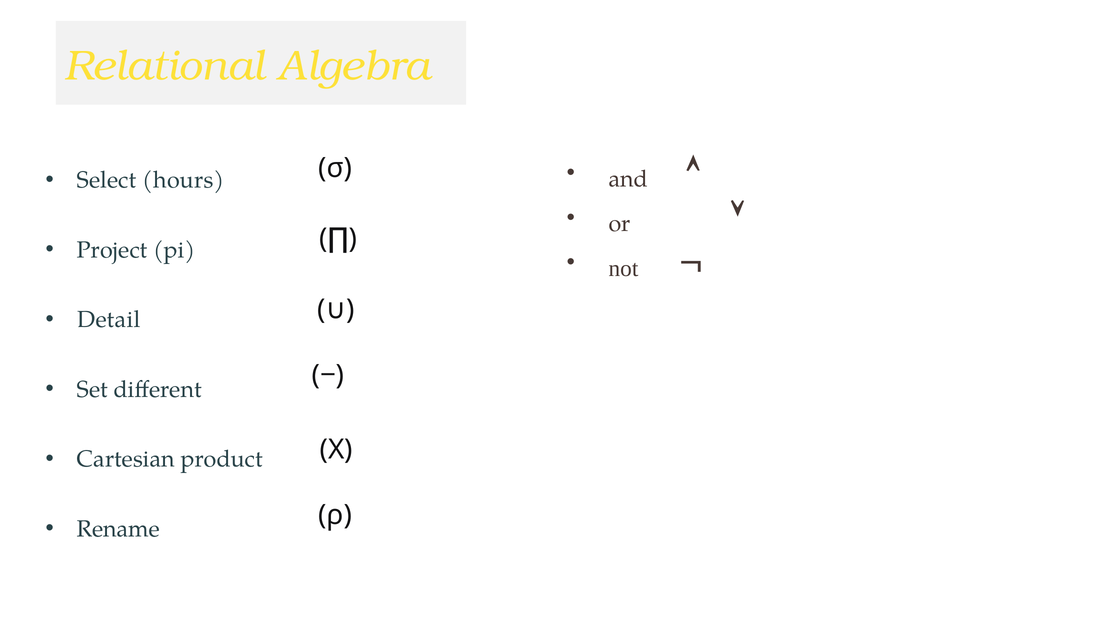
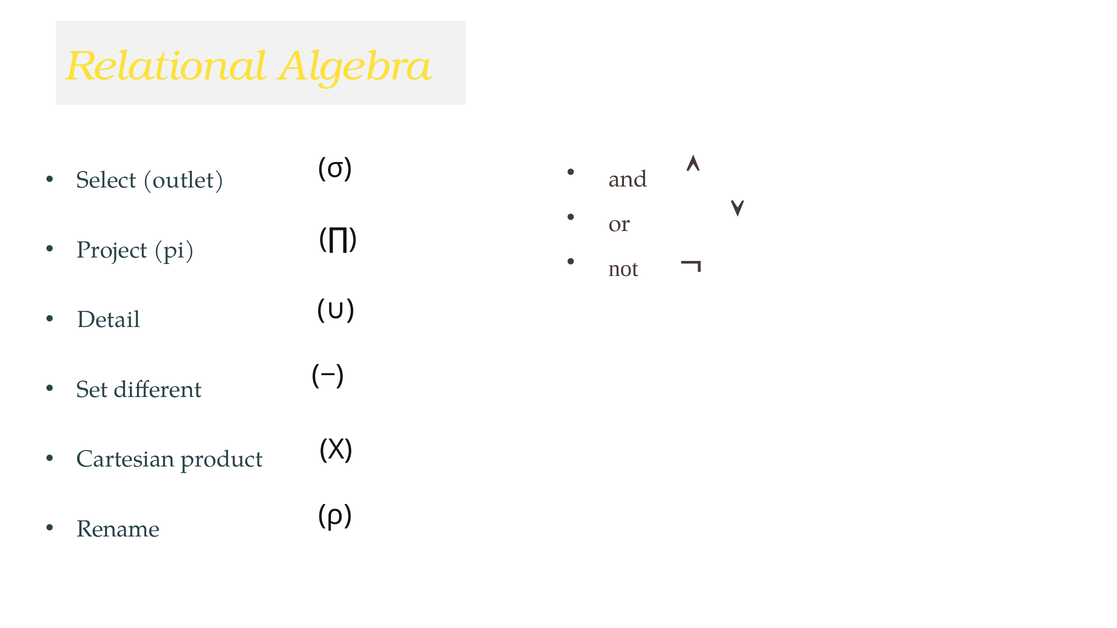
hours: hours -> outlet
